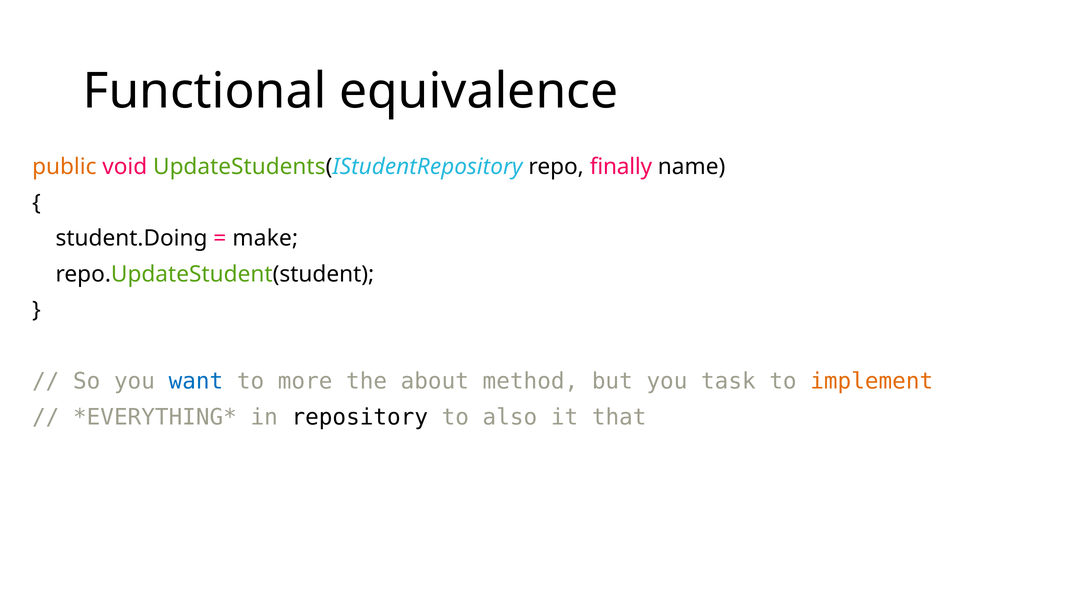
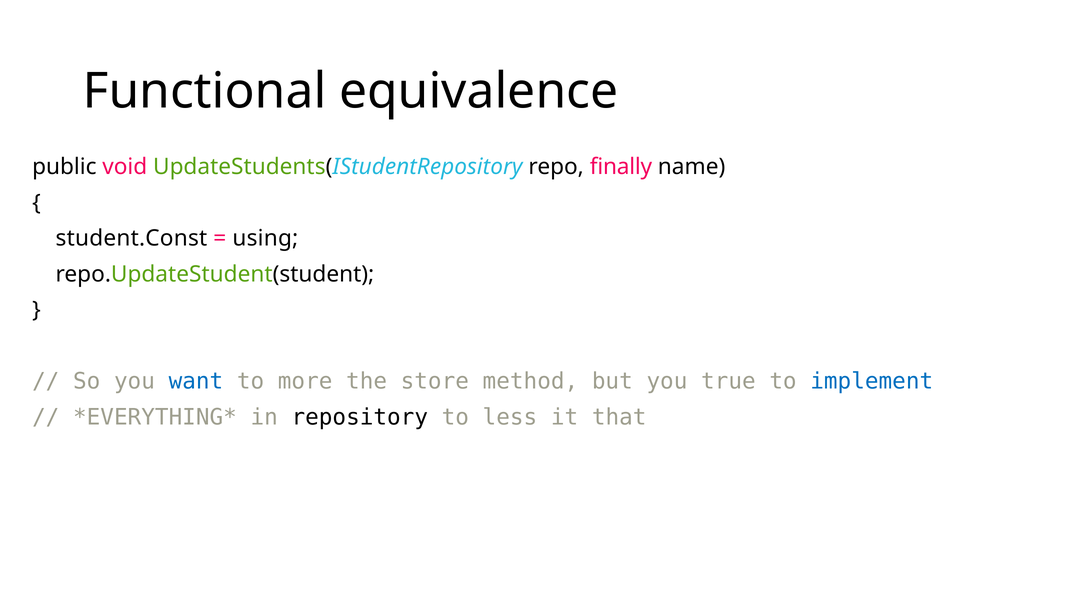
public colour: orange -> black
student.Doing: student.Doing -> student.Const
make: make -> using
about: about -> store
task: task -> true
implement colour: orange -> blue
also: also -> less
